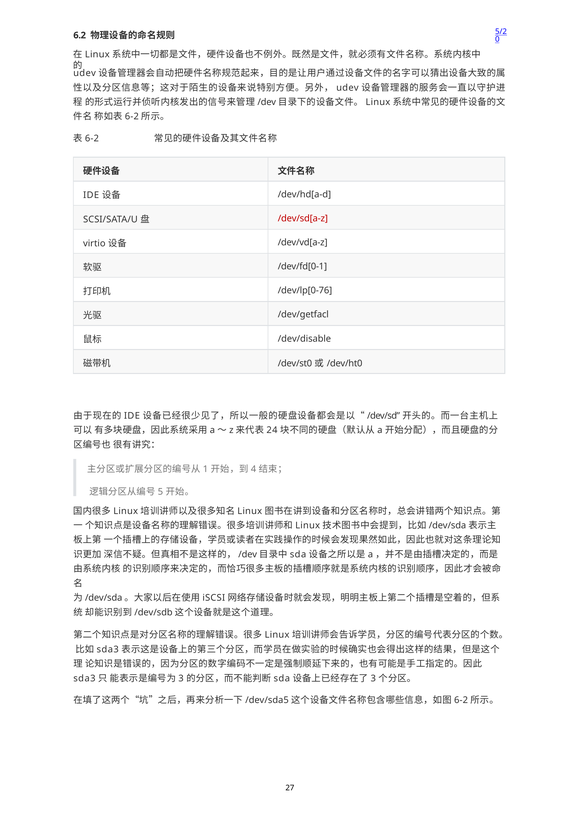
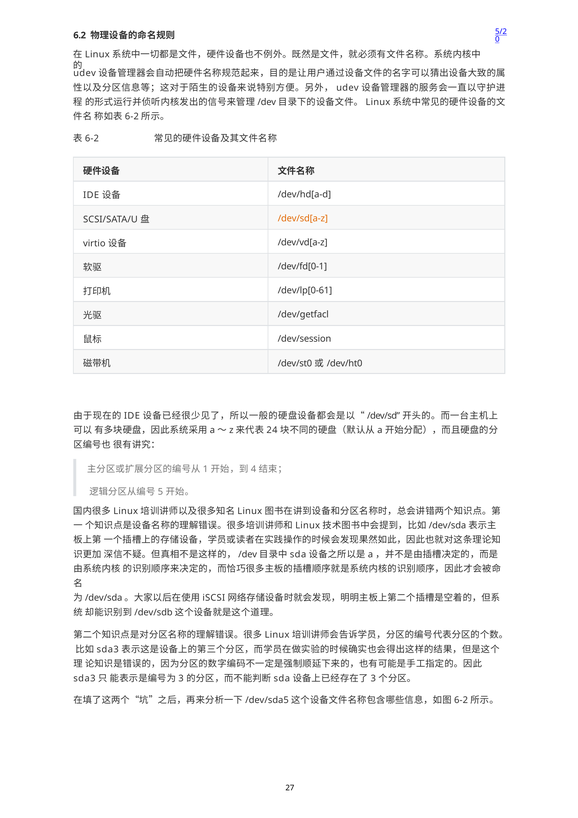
/dev/sd[a-z colour: red -> orange
/dev/lp[0-76: /dev/lp[0-76 -> /dev/lp[0-61
/dev/disable: /dev/disable -> /dev/session
